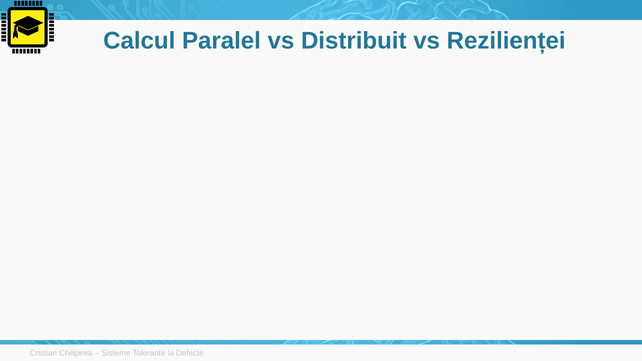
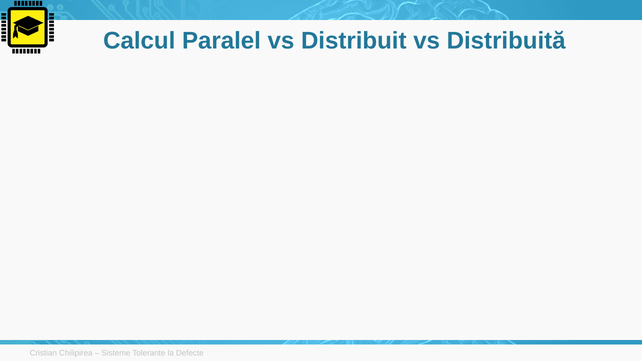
Rezilienței: Rezilienței -> Distribuită
